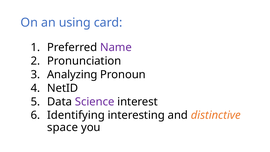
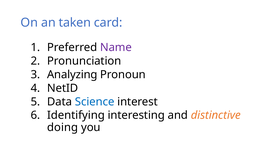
using: using -> taken
Science colour: purple -> blue
space: space -> doing
